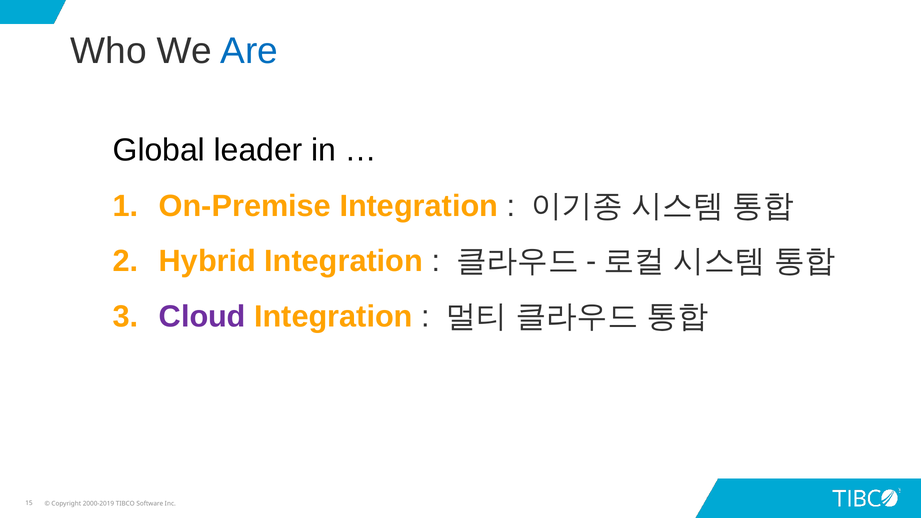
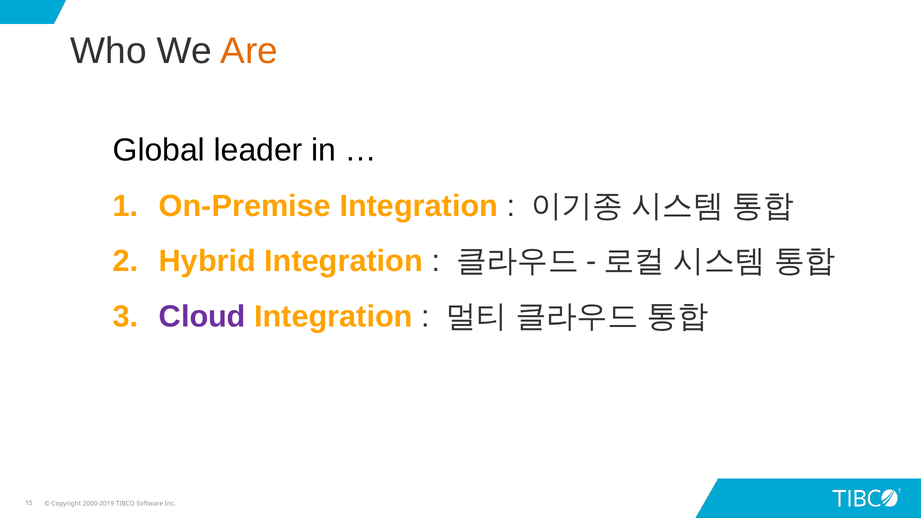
Are colour: blue -> orange
